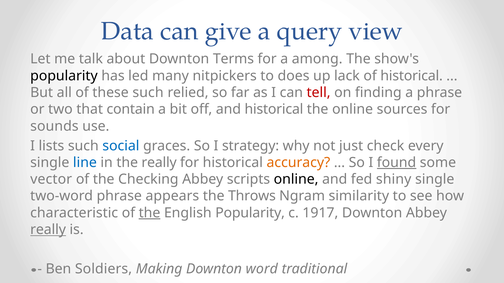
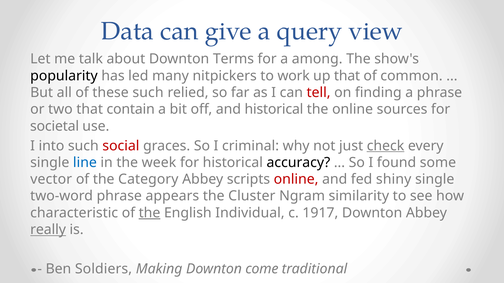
does: does -> work
up lack: lack -> that
of historical: historical -> common
sounds: sounds -> societal
lists: lists -> into
social colour: blue -> red
strategy: strategy -> criminal
check underline: none -> present
the really: really -> week
accuracy colour: orange -> black
found underline: present -> none
Checking: Checking -> Category
online at (296, 180) colour: black -> red
Throws: Throws -> Cluster
English Popularity: Popularity -> Individual
word: word -> come
